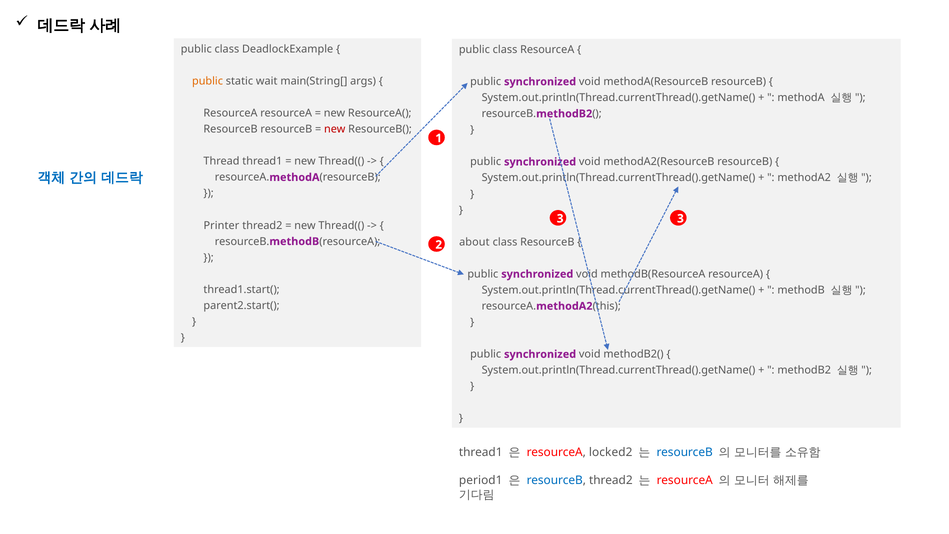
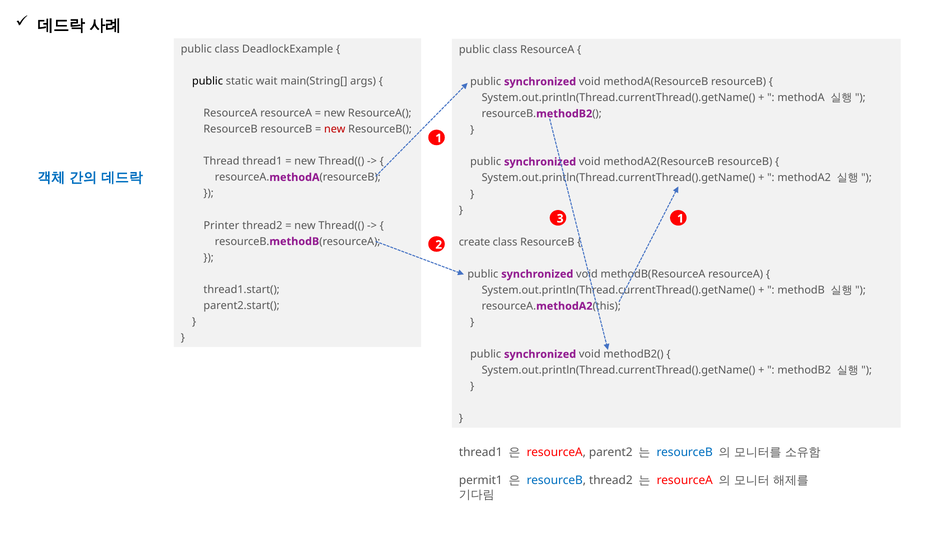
public at (208, 81) colour: orange -> black
3 3: 3 -> 1
about: about -> create
locked2: locked2 -> parent2
period1: period1 -> permit1
